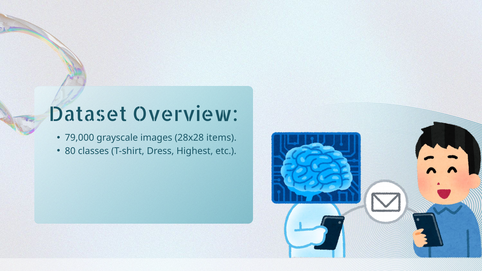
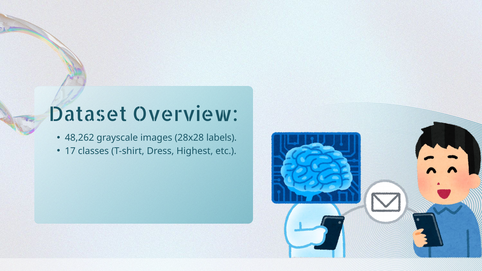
79,000: 79,000 -> 48,262
items: items -> labels
80: 80 -> 17
